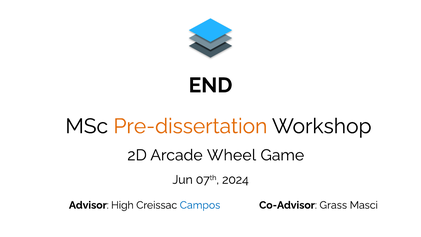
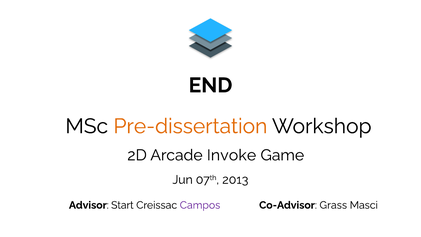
Wheel: Wheel -> Invoke
2024: 2024 -> 2013
High: High -> Start
Campos colour: blue -> purple
